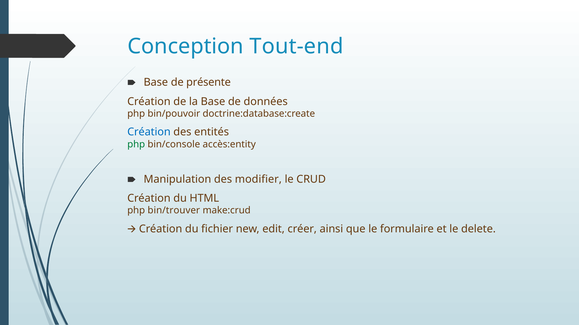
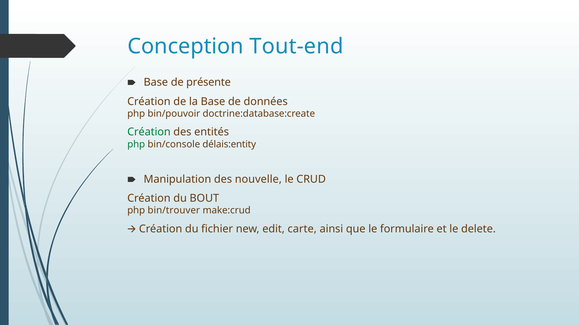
Création at (149, 132) colour: blue -> green
accès:entity: accès:entity -> délais:entity
modifier: modifier -> nouvelle
HTML: HTML -> BOUT
créer: créer -> carte
